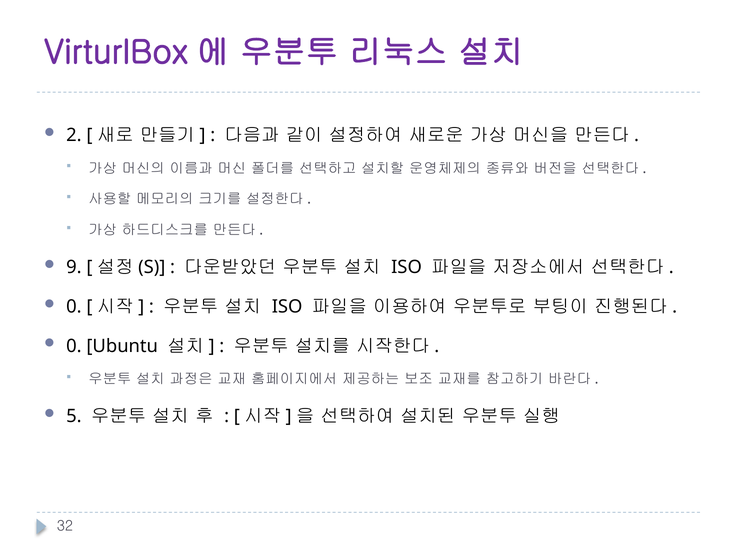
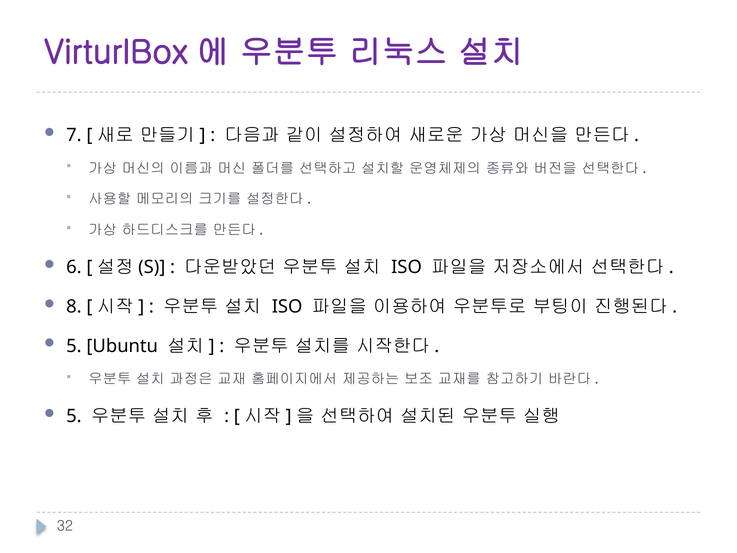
2: 2 -> 7
9: 9 -> 6
0 at (74, 306): 0 -> 8
0 at (74, 346): 0 -> 5
